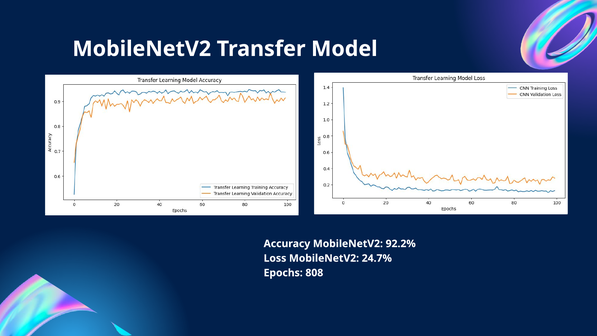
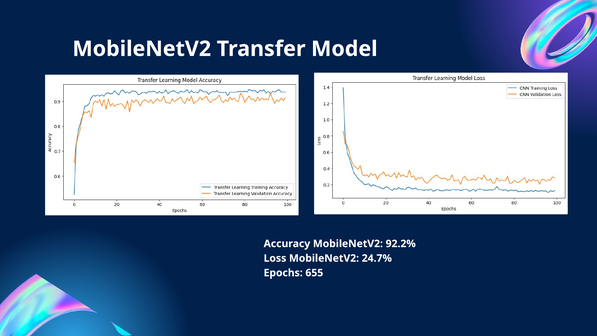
808: 808 -> 655
